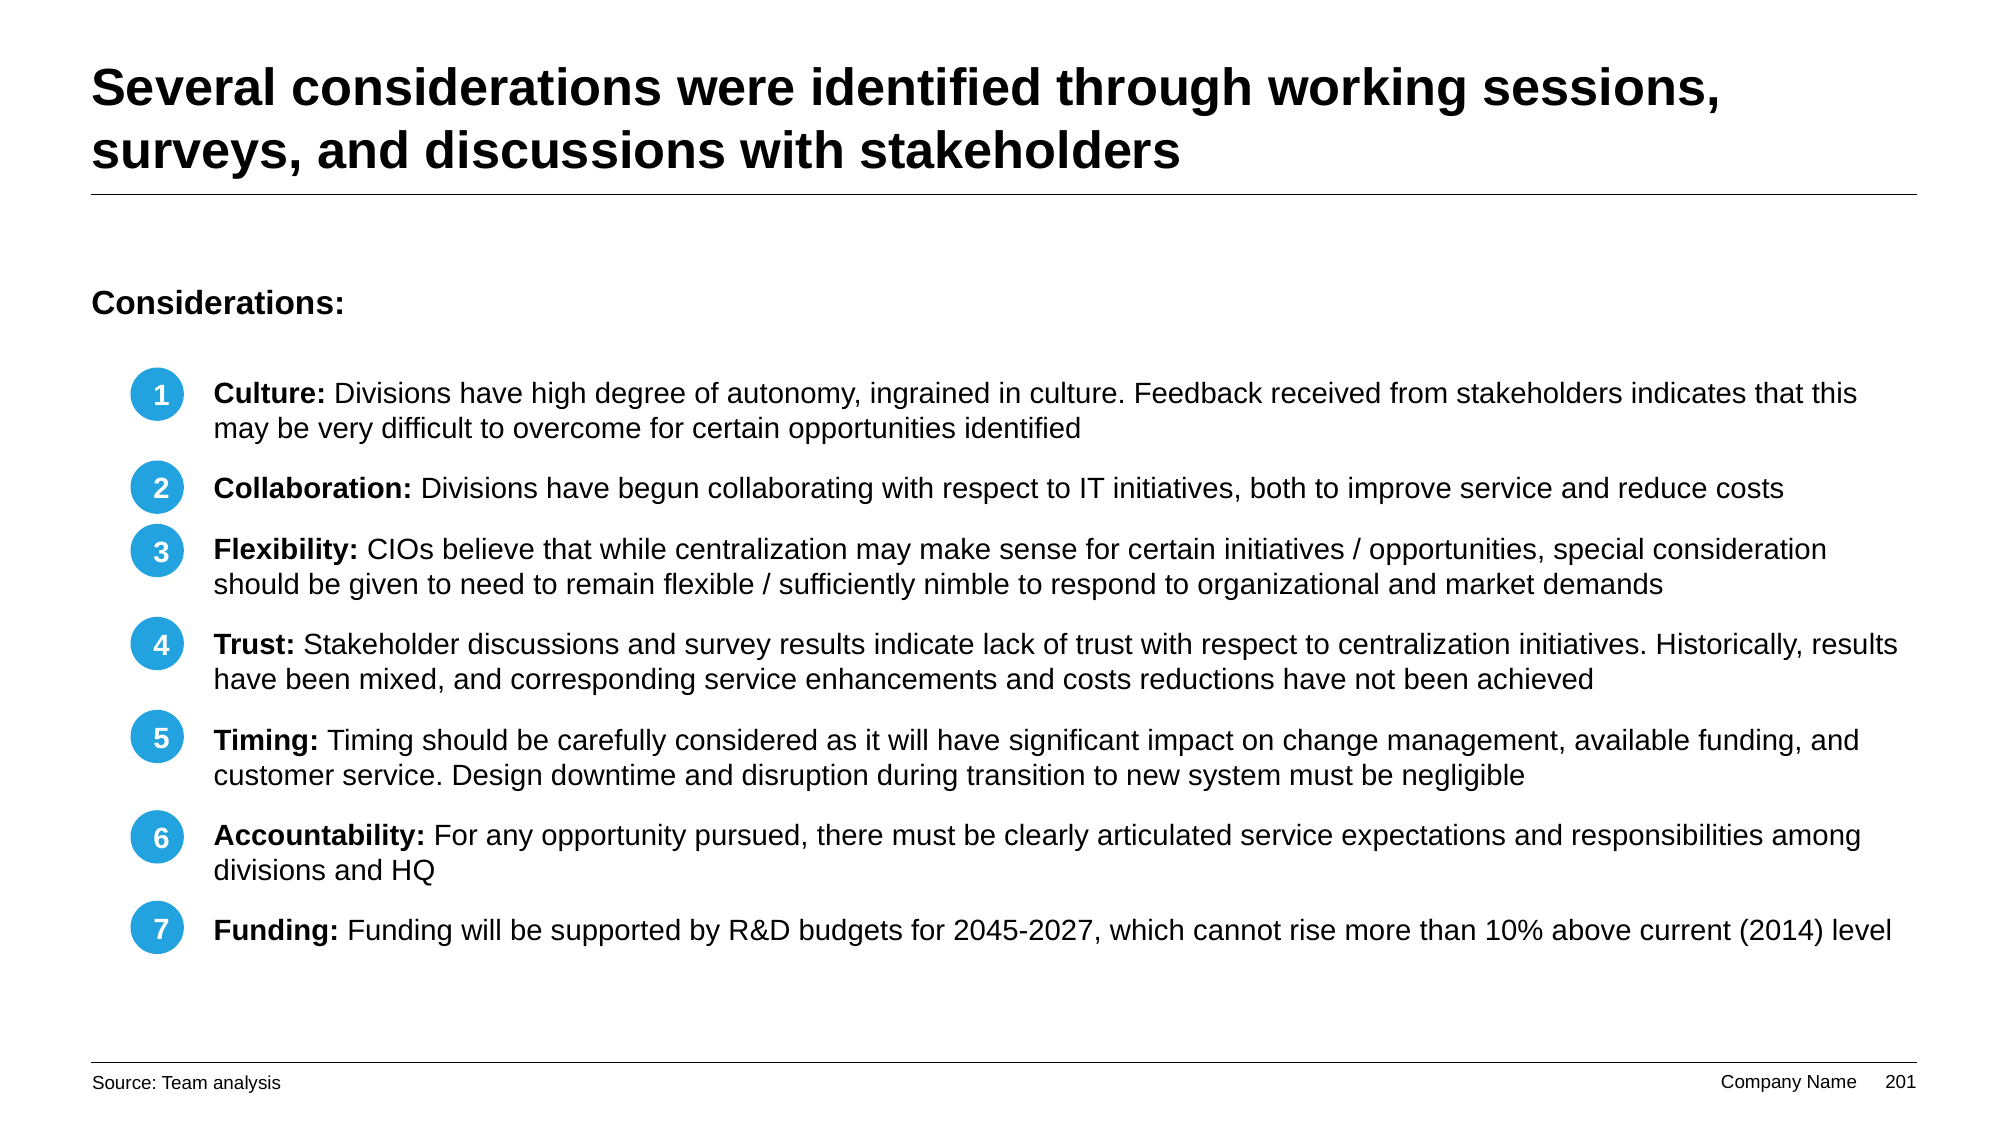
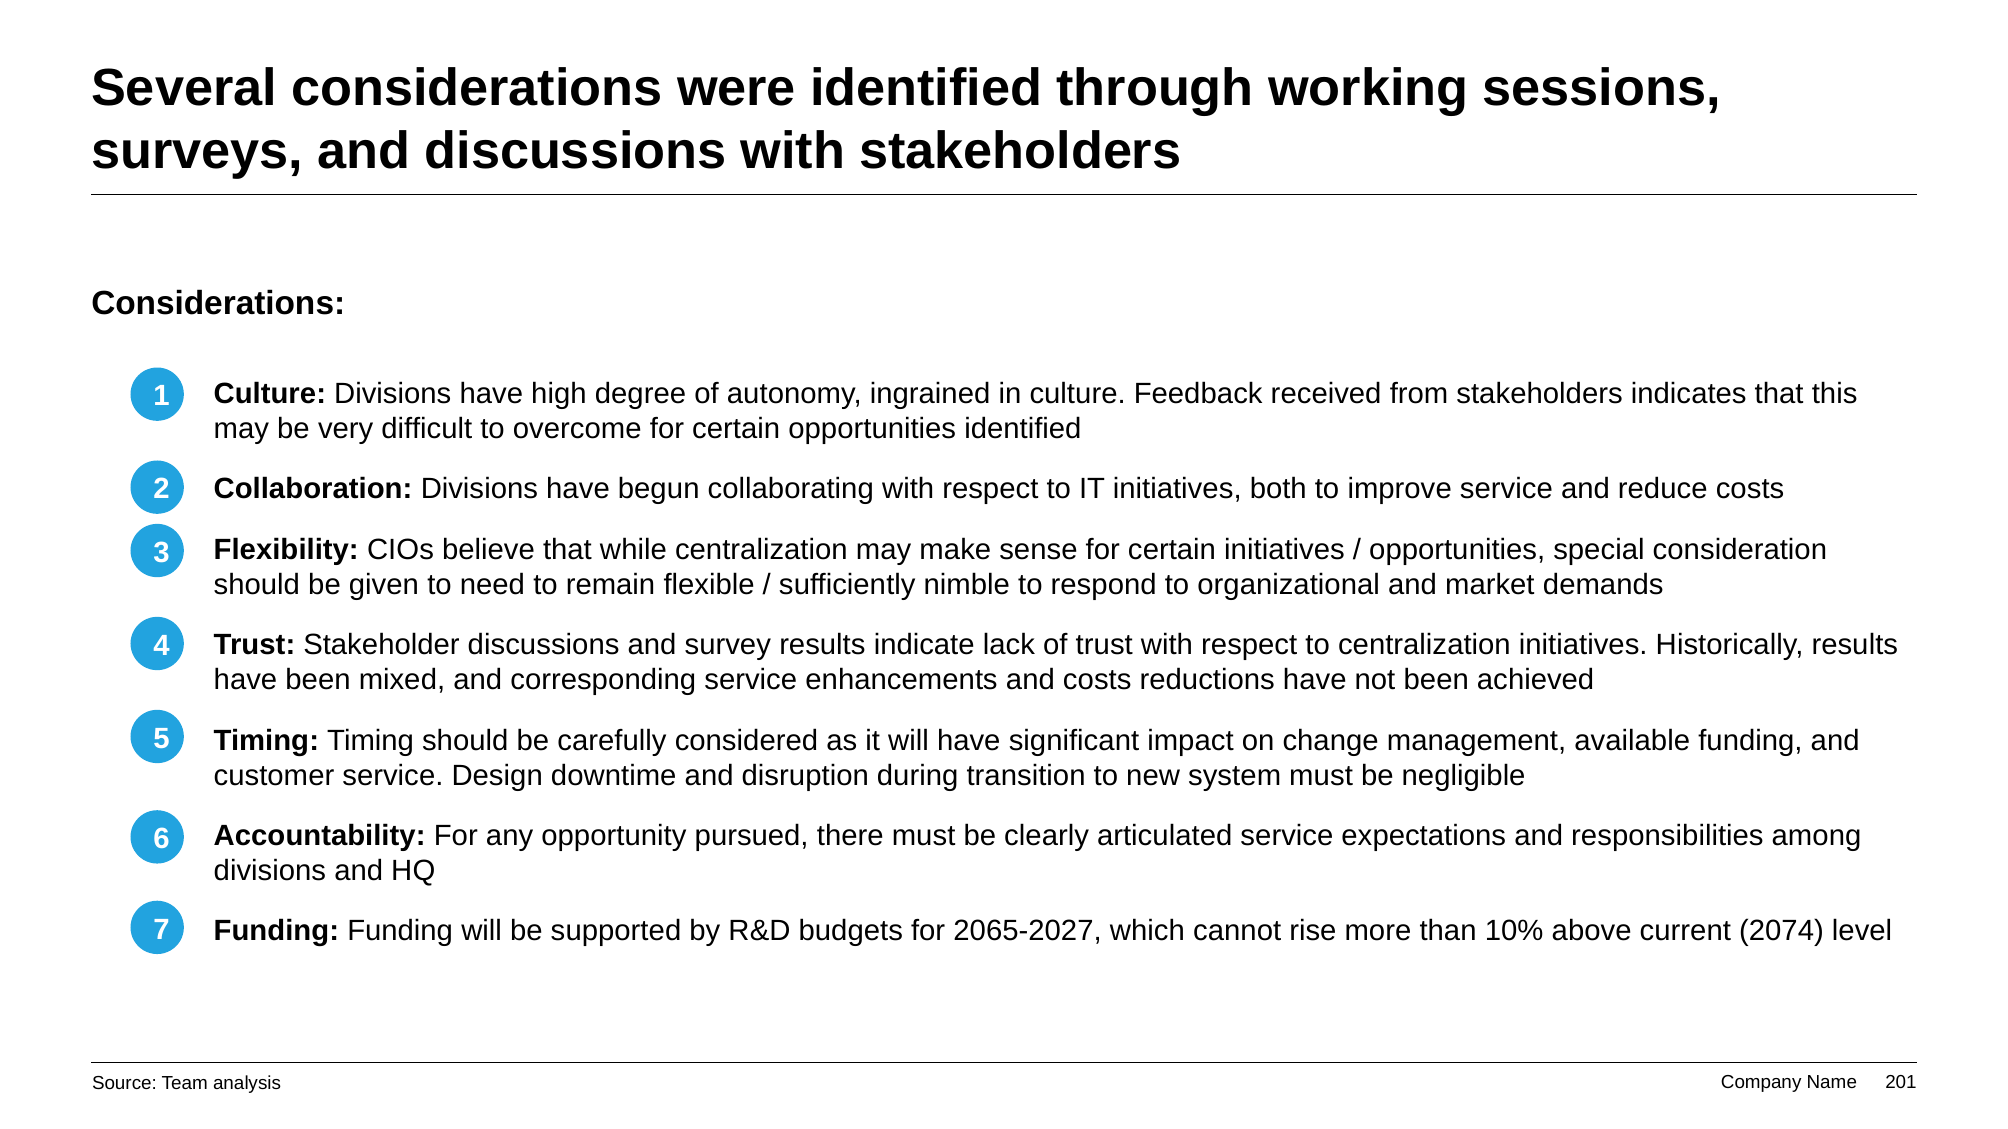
2045-2027: 2045-2027 -> 2065-2027
2014: 2014 -> 2074
